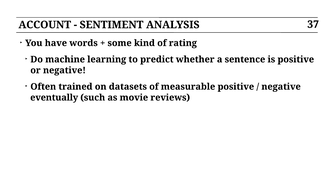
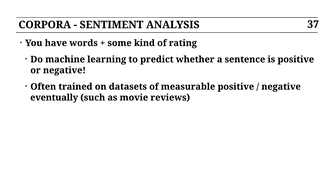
ACCOUNT: ACCOUNT -> CORPORA
